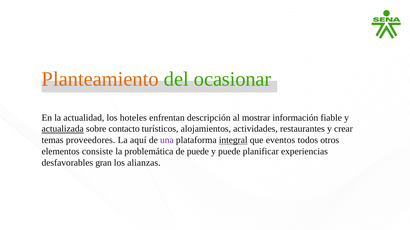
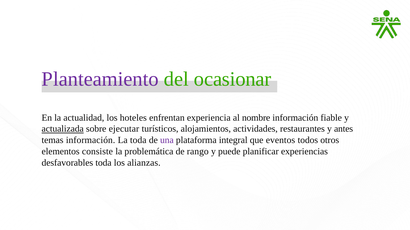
Planteamiento colour: orange -> purple
descripción: descripción -> experiencia
mostrar: mostrar -> nombre
contacto: contacto -> ejecutar
crear: crear -> antes
temas proveedores: proveedores -> información
La aquí: aquí -> toda
integral underline: present -> none
de puede: puede -> rango
desfavorables gran: gran -> toda
